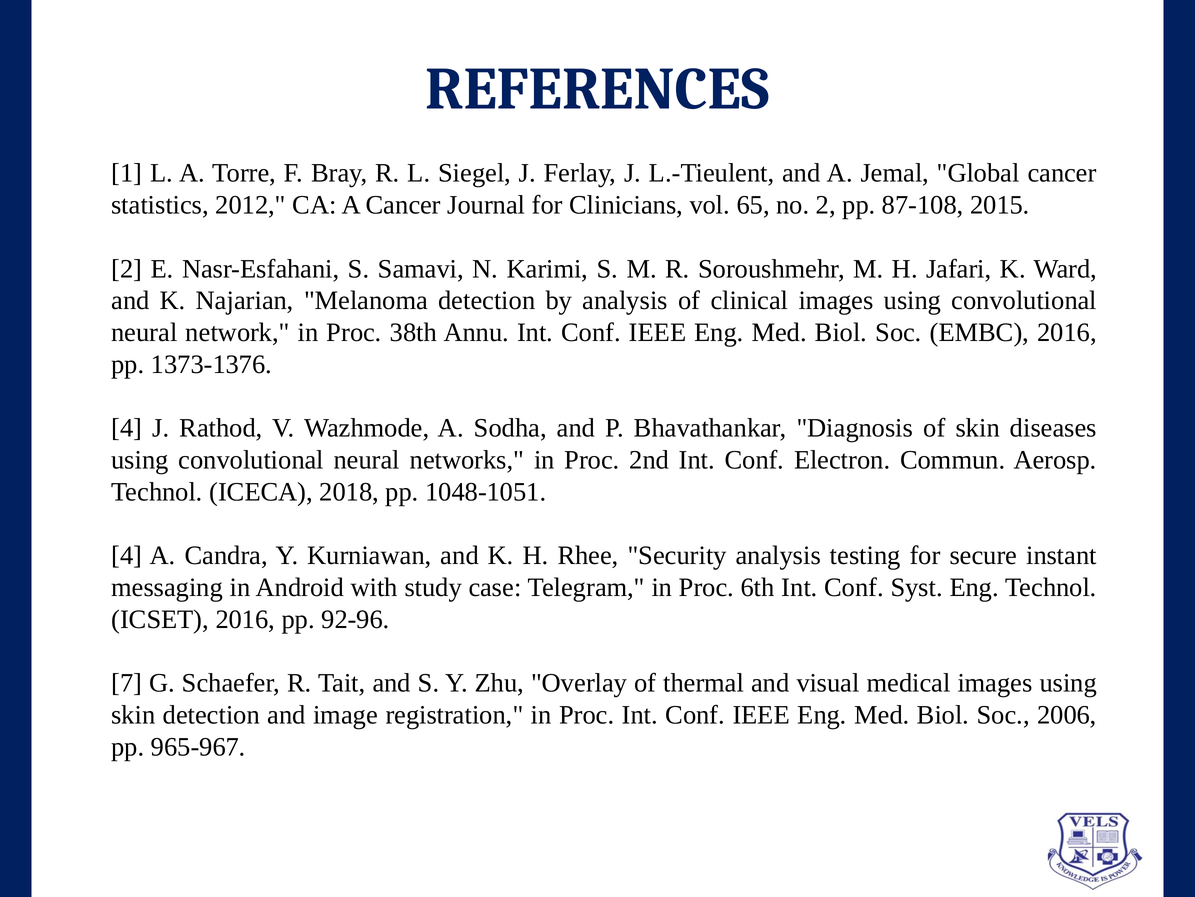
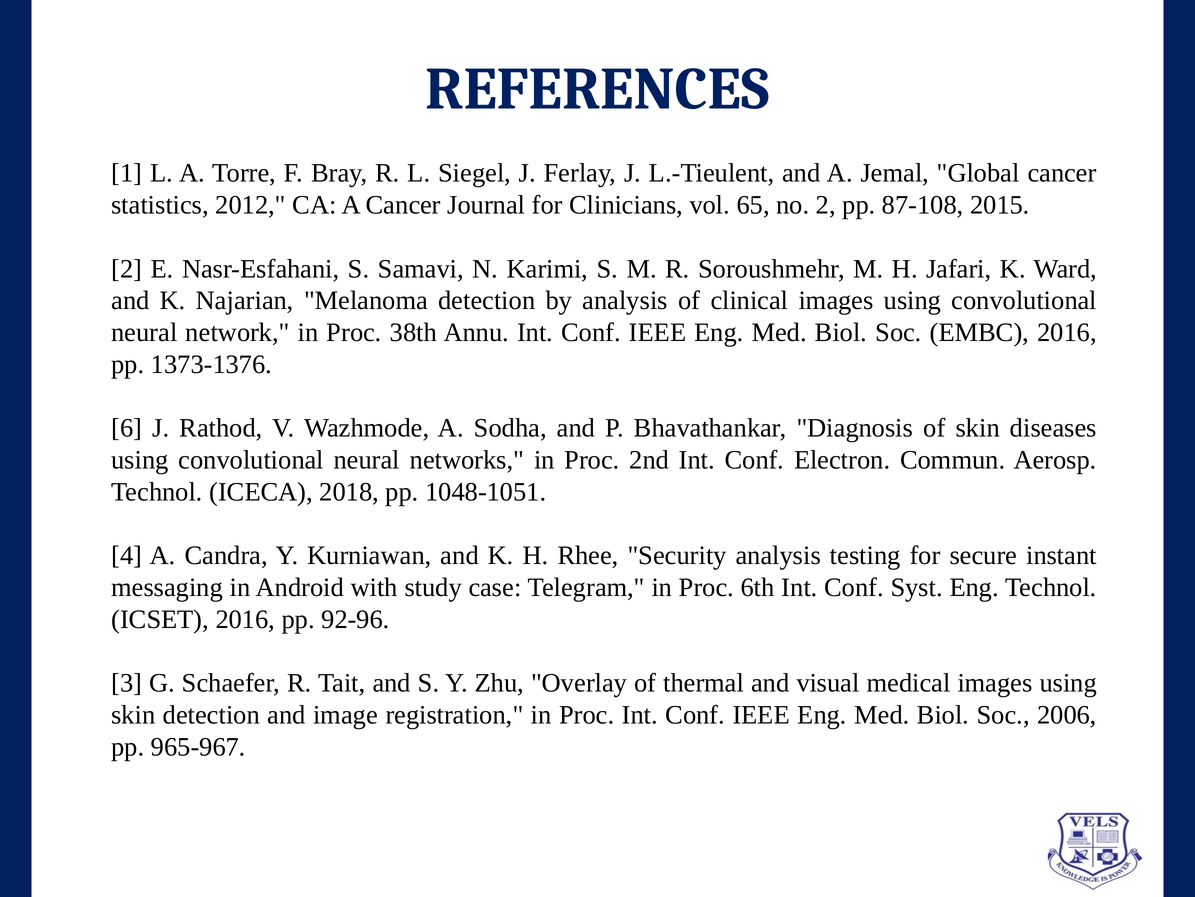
4 at (127, 428): 4 -> 6
7: 7 -> 3
